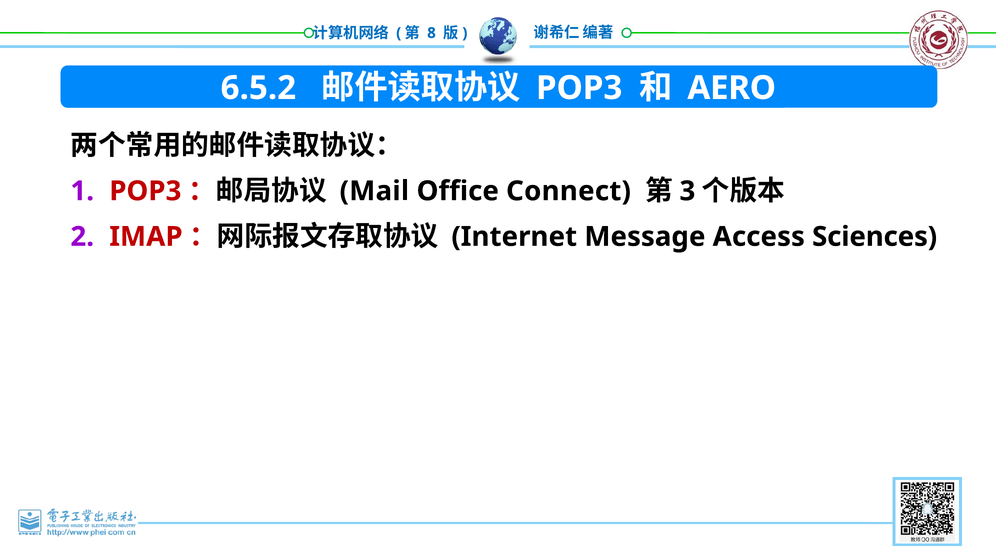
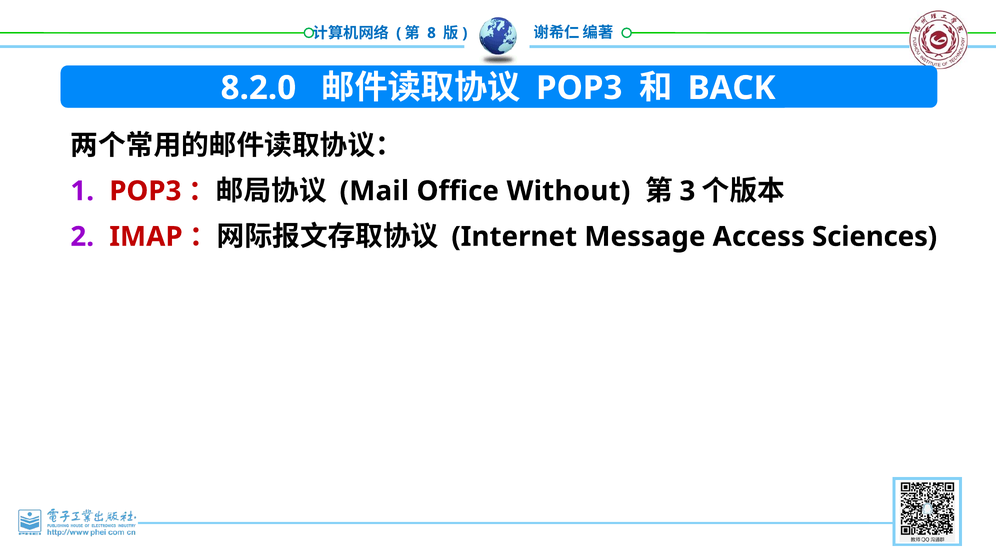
6.5.2: 6.5.2 -> 8.2.0
AERO: AERO -> BACK
Connect: Connect -> Without
